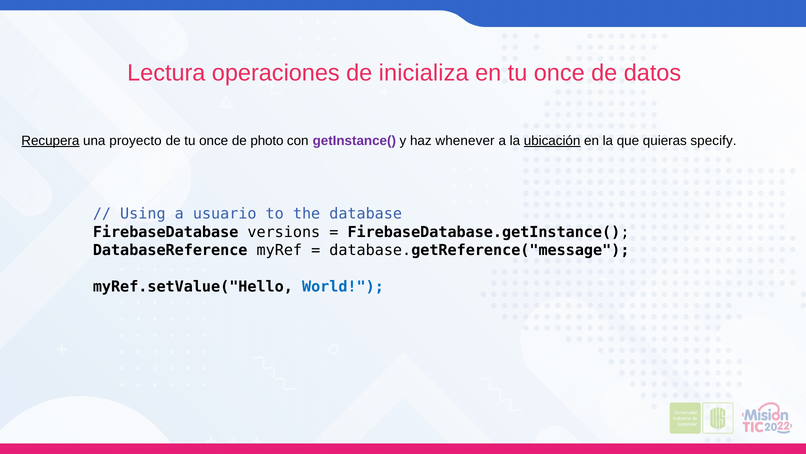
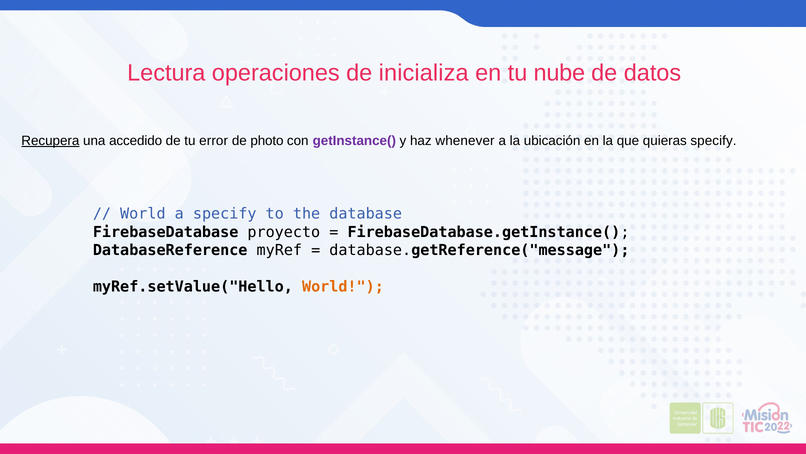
en tu once: once -> nube
proyecto: proyecto -> accedido
de tu once: once -> error
ubicación underline: present -> none
Using at (143, 214): Using -> World
a usuario: usuario -> specify
versions: versions -> proyecto
World at (343, 286) colour: blue -> orange
